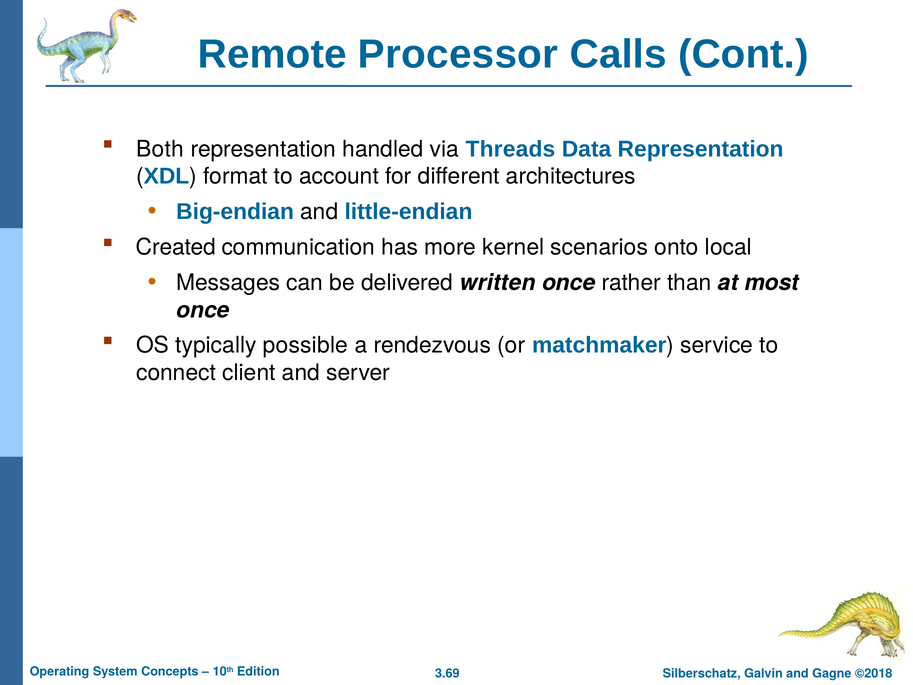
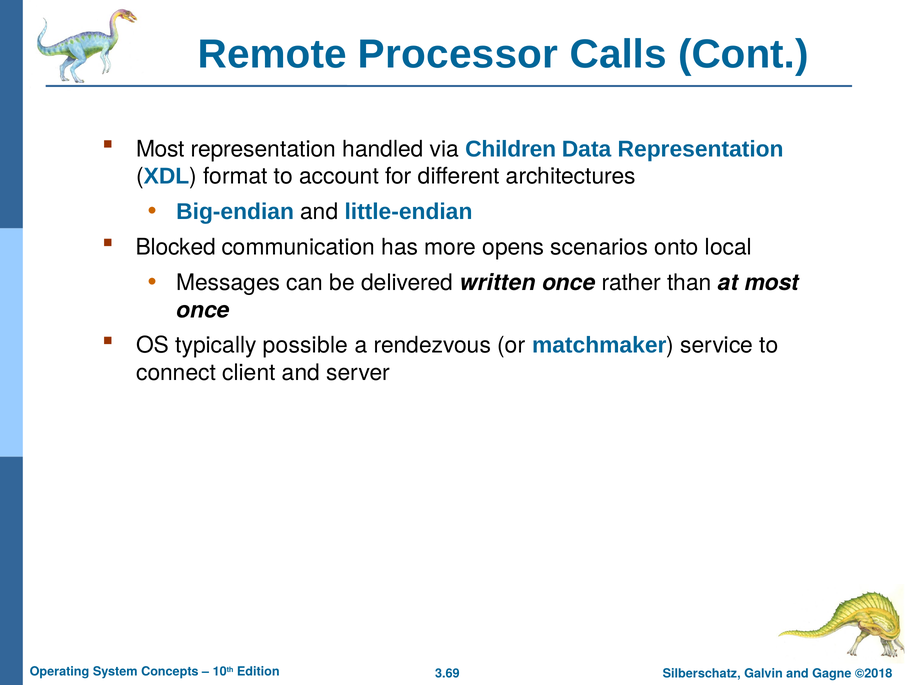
Both at (160, 149): Both -> Most
Threads: Threads -> Children
Created: Created -> Blocked
kernel: kernel -> opens
